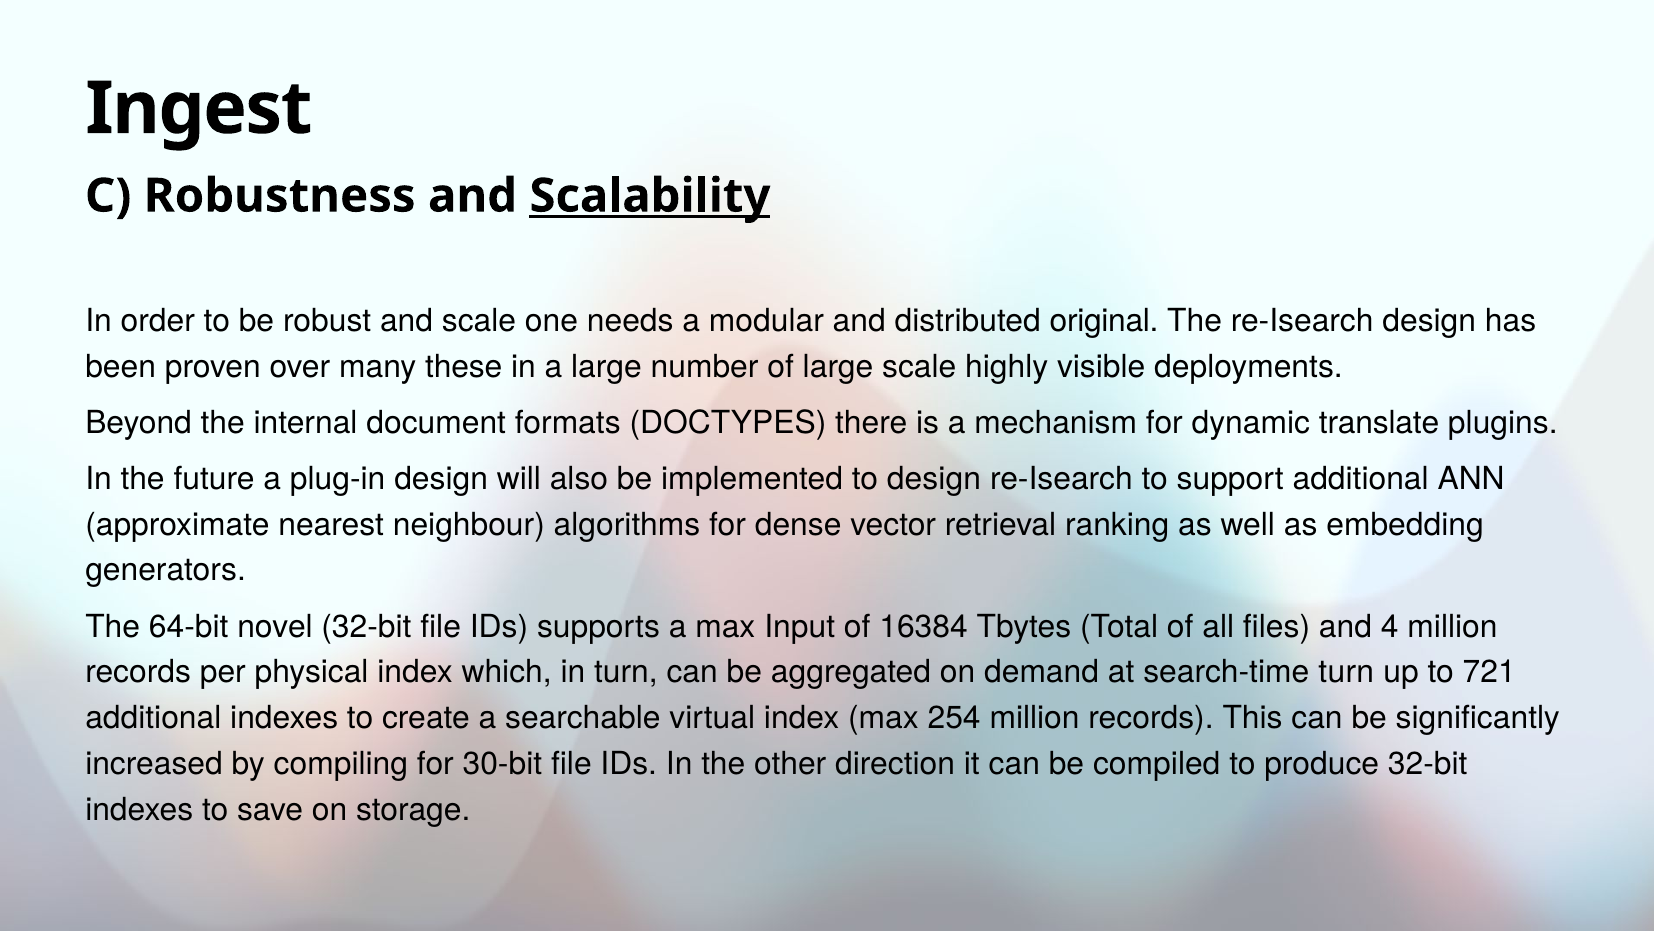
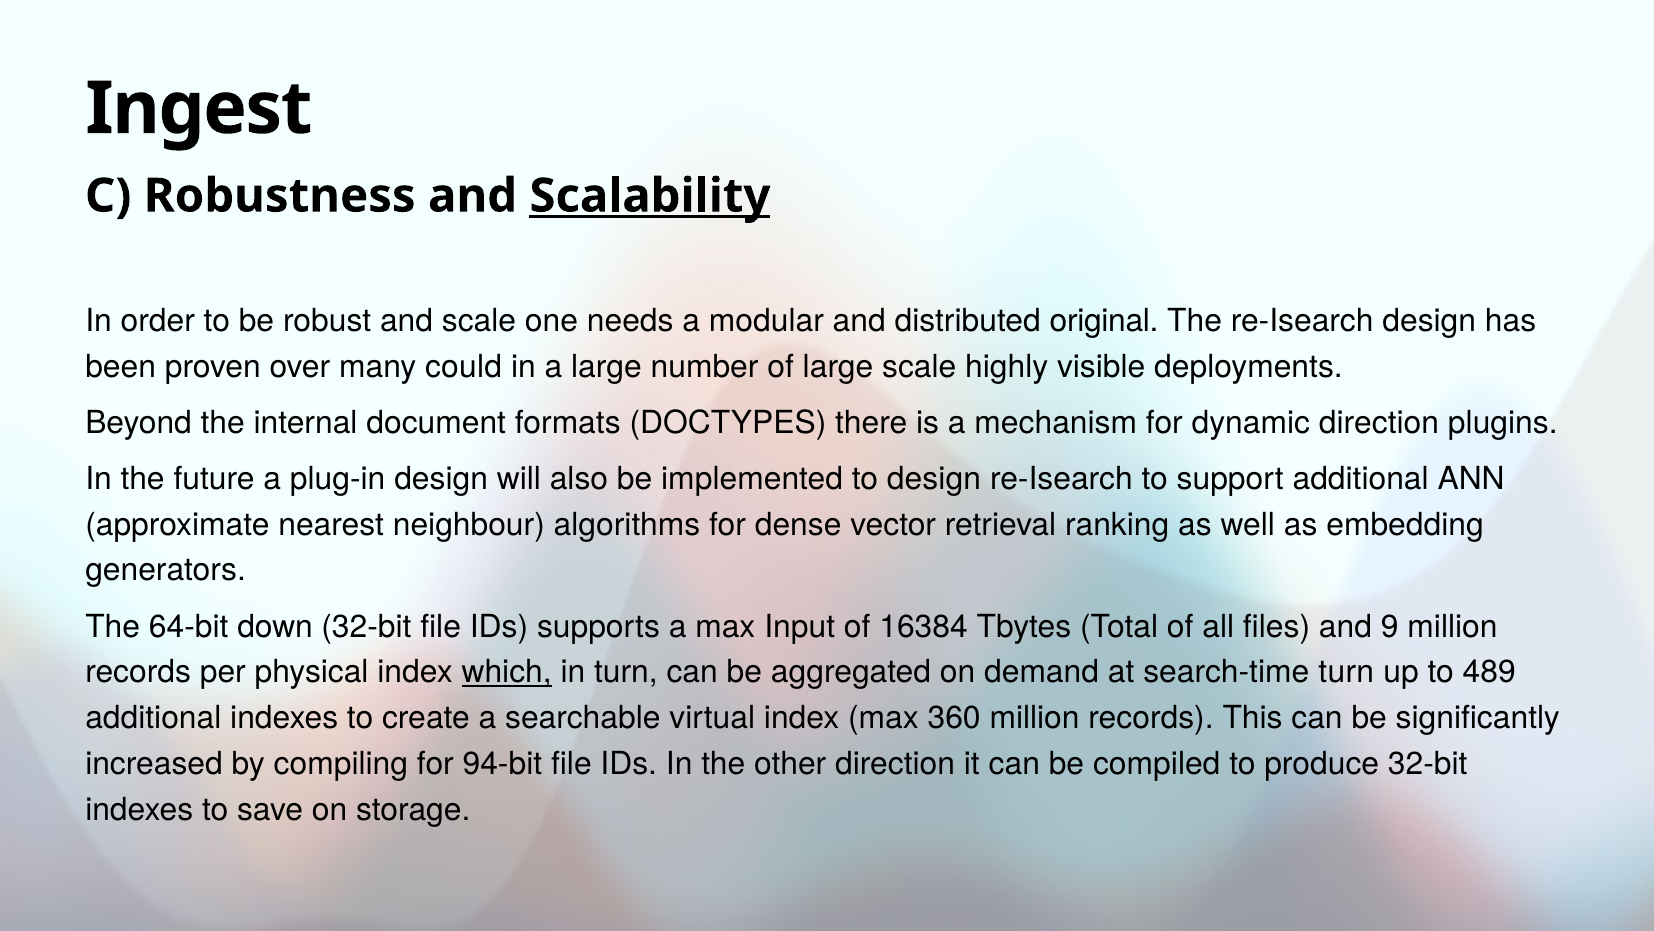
these: these -> could
dynamic translate: translate -> direction
novel: novel -> down
4: 4 -> 9
which underline: none -> present
721: 721 -> 489
254: 254 -> 360
30-bit: 30-bit -> 94-bit
